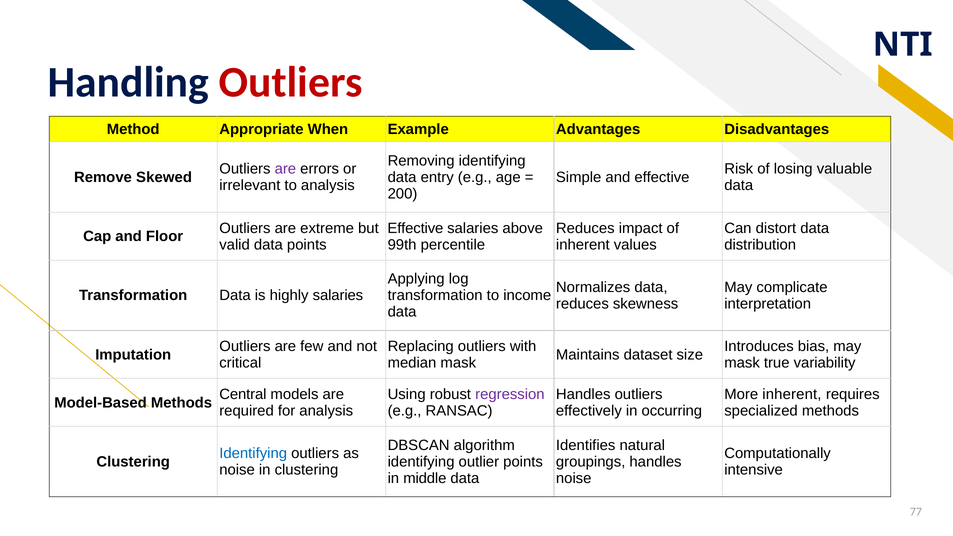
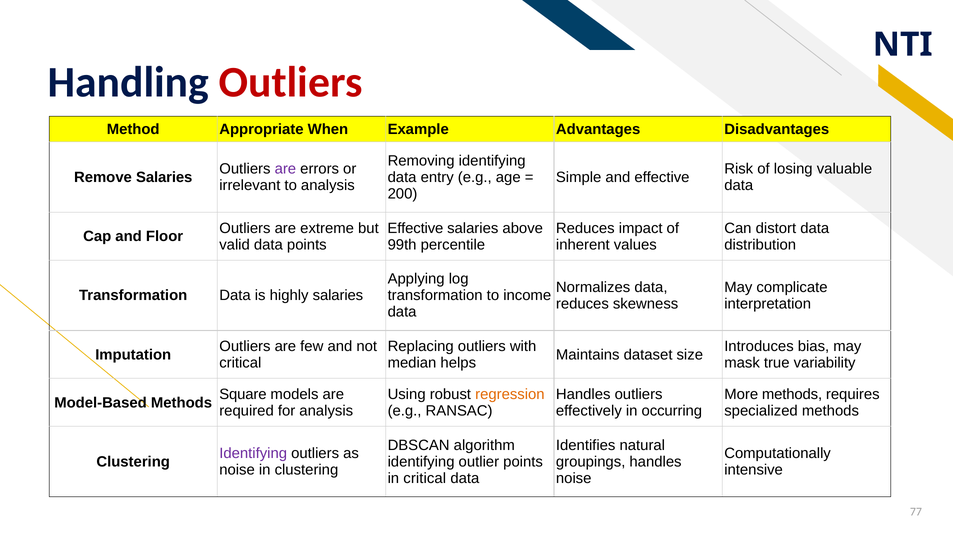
Remove Skewed: Skewed -> Salaries
median mask: mask -> helps
Central: Central -> Square
regression colour: purple -> orange
More inherent: inherent -> methods
Identifying at (253, 454) colour: blue -> purple
in middle: middle -> critical
